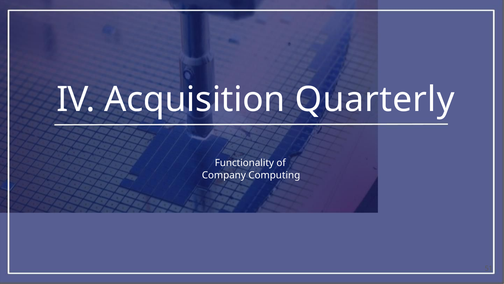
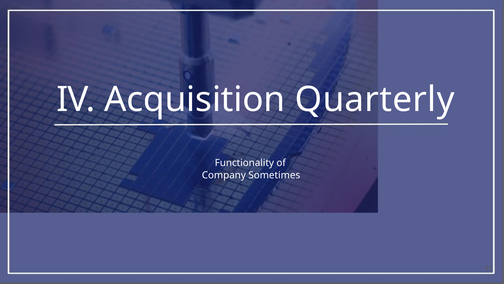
Computing: Computing -> Sometimes
